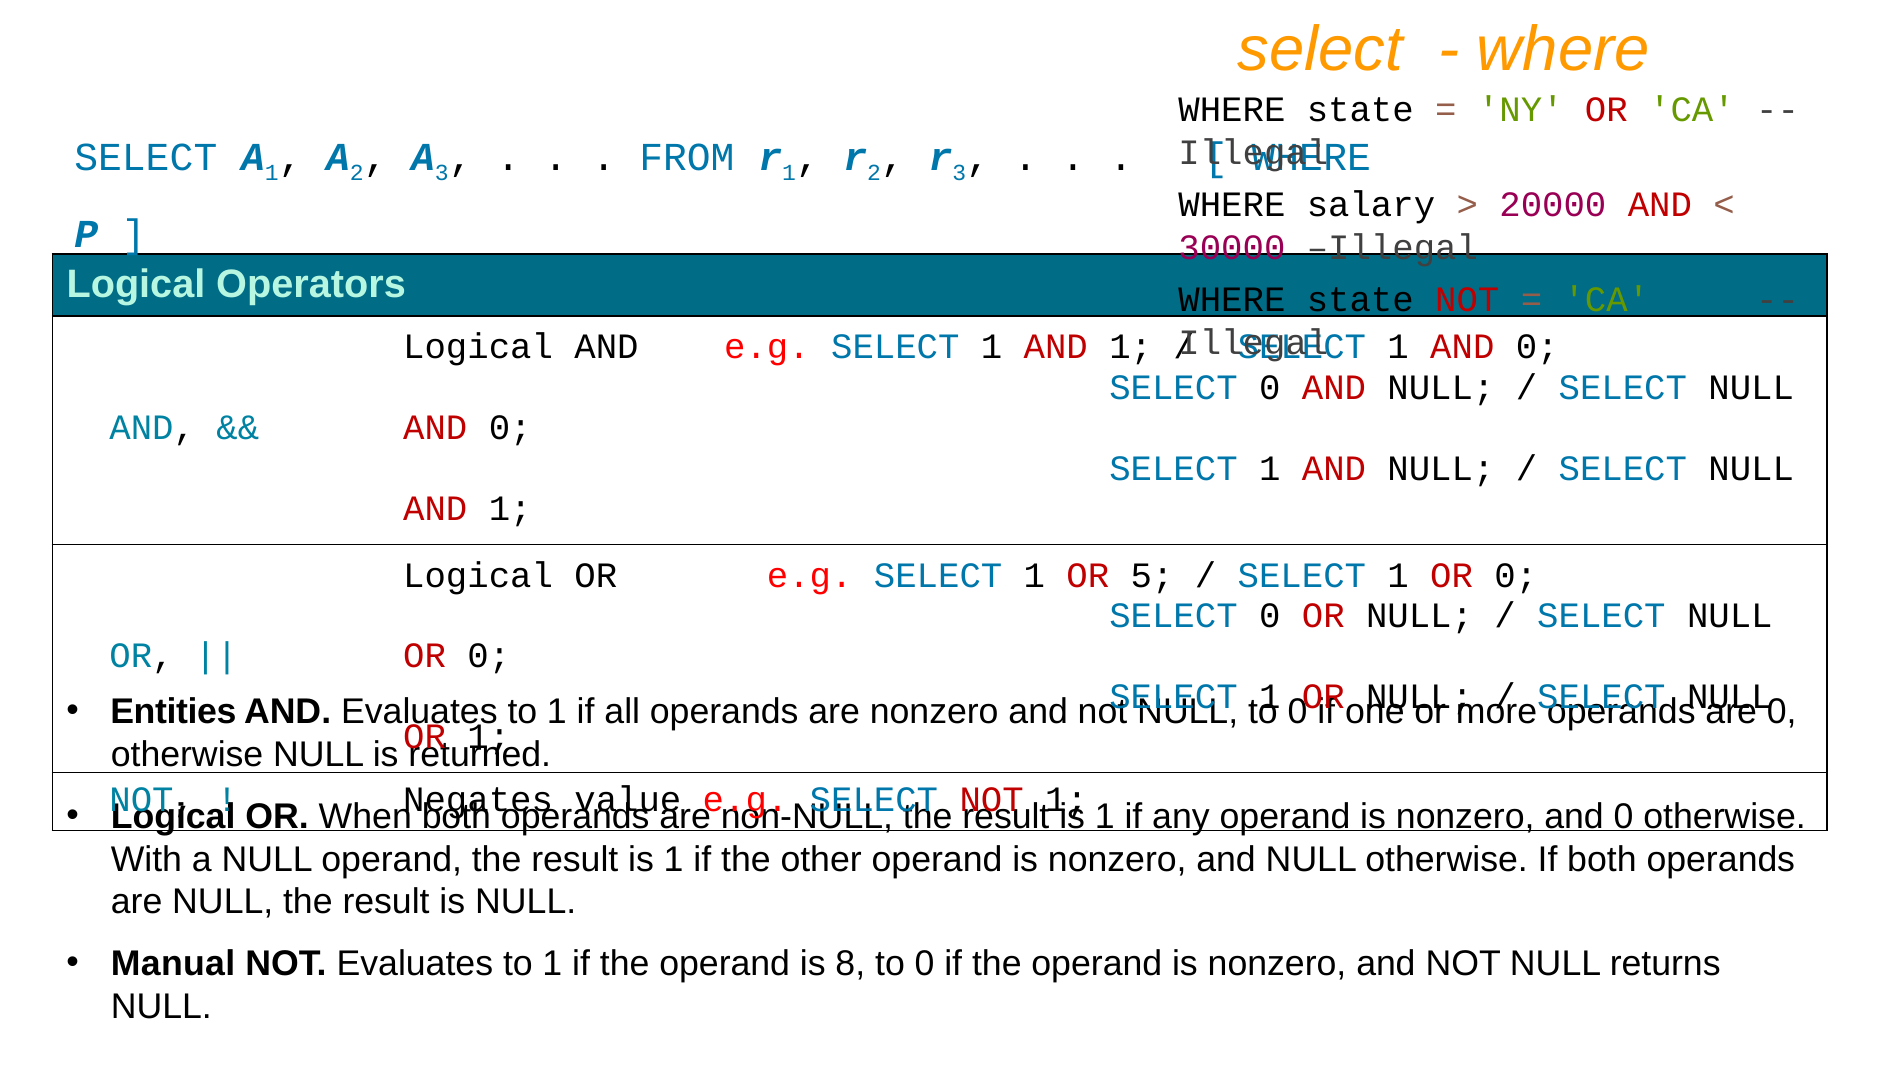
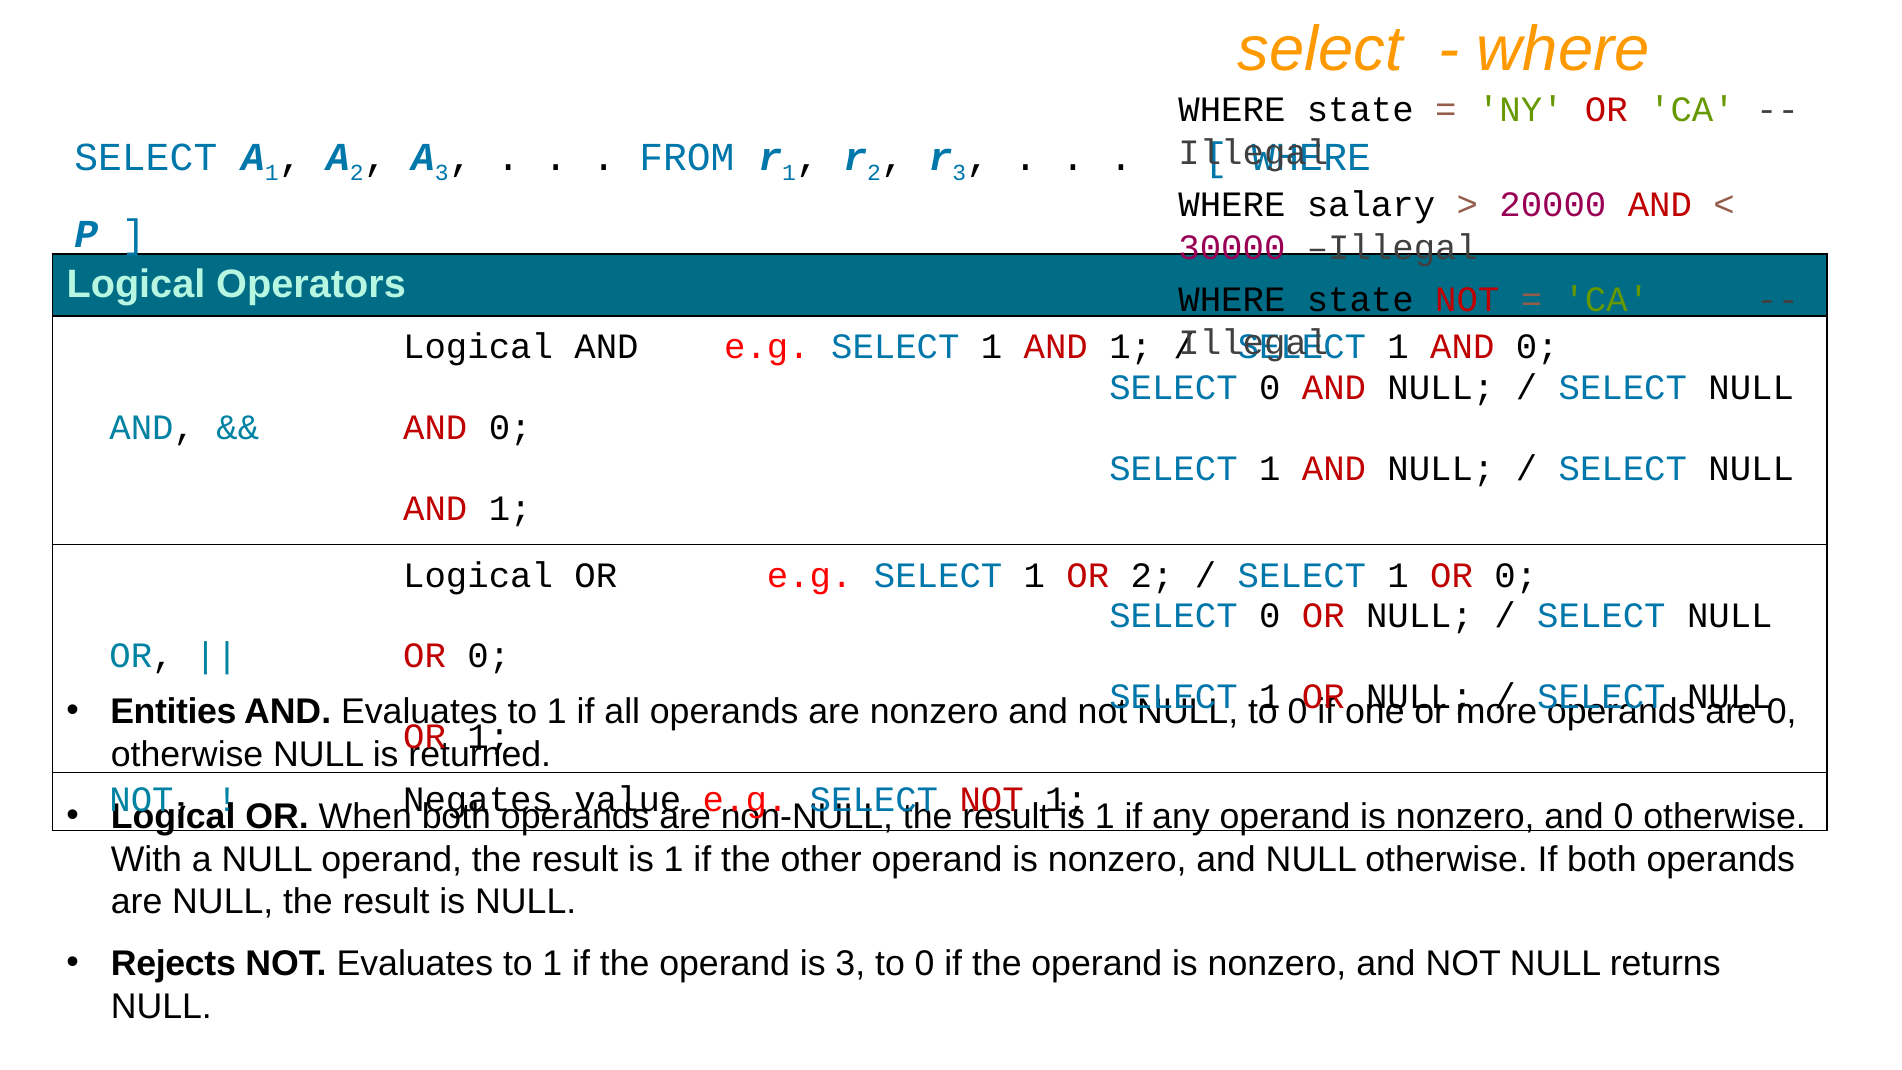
OR 5: 5 -> 2
Manual: Manual -> Rejects
is 8: 8 -> 3
